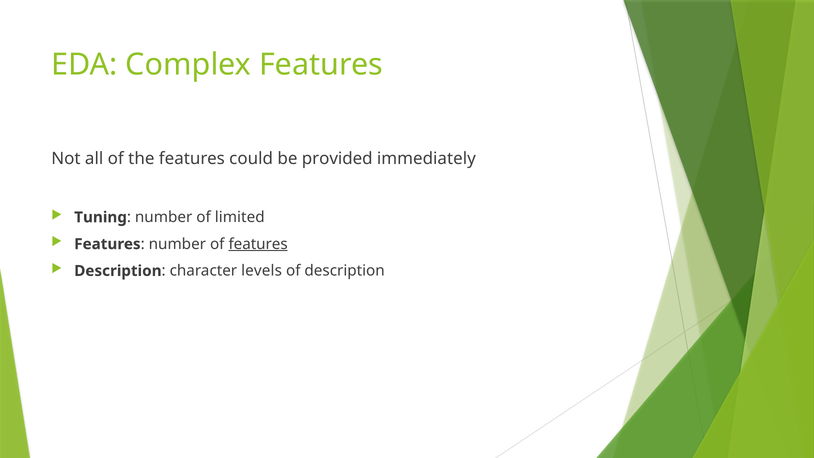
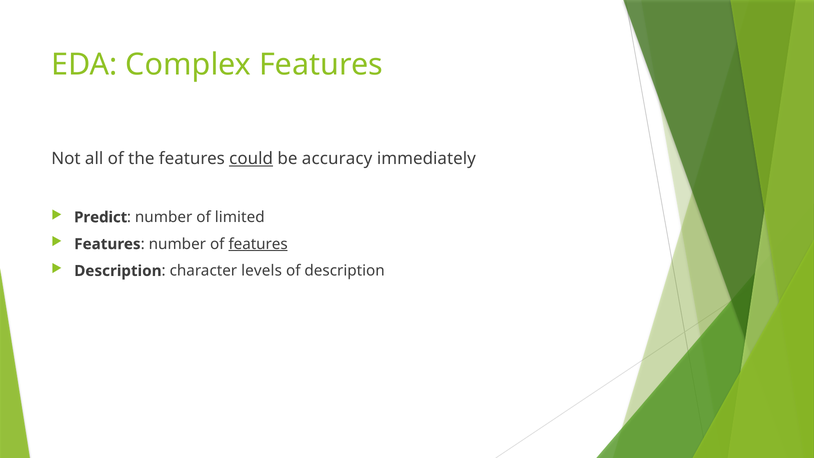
could underline: none -> present
provided: provided -> accuracy
Tuning: Tuning -> Predict
